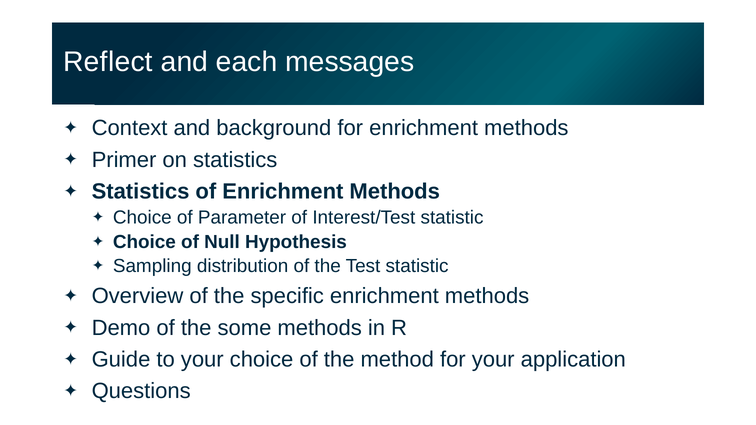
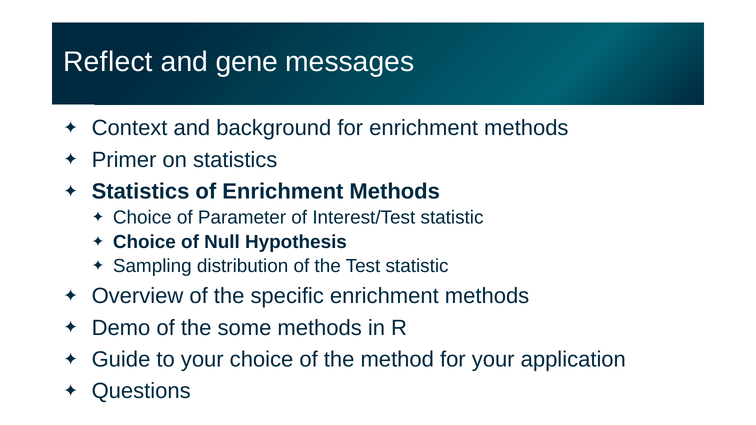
each: each -> gene
